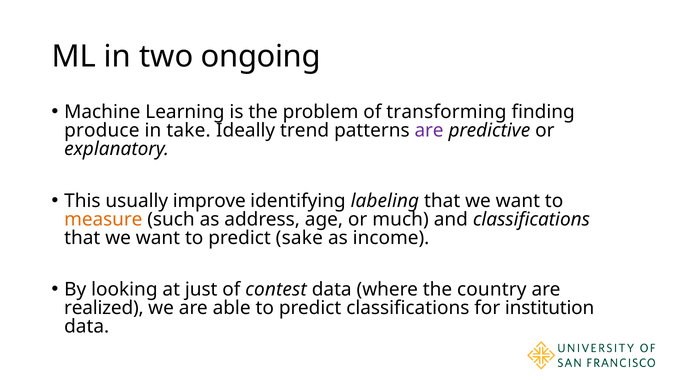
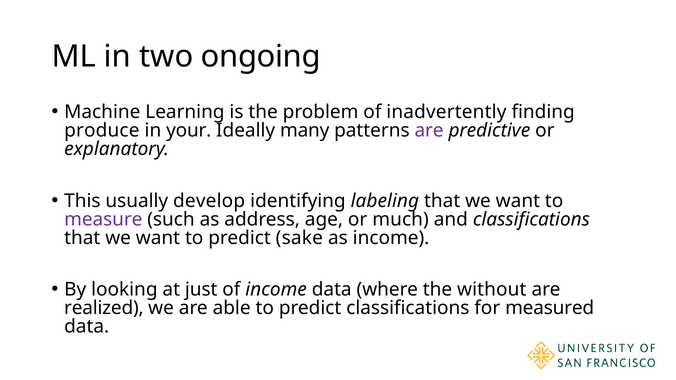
transforming: transforming -> inadvertently
take: take -> your
trend: trend -> many
improve: improve -> develop
measure colour: orange -> purple
of contest: contest -> income
country: country -> without
institution: institution -> measured
